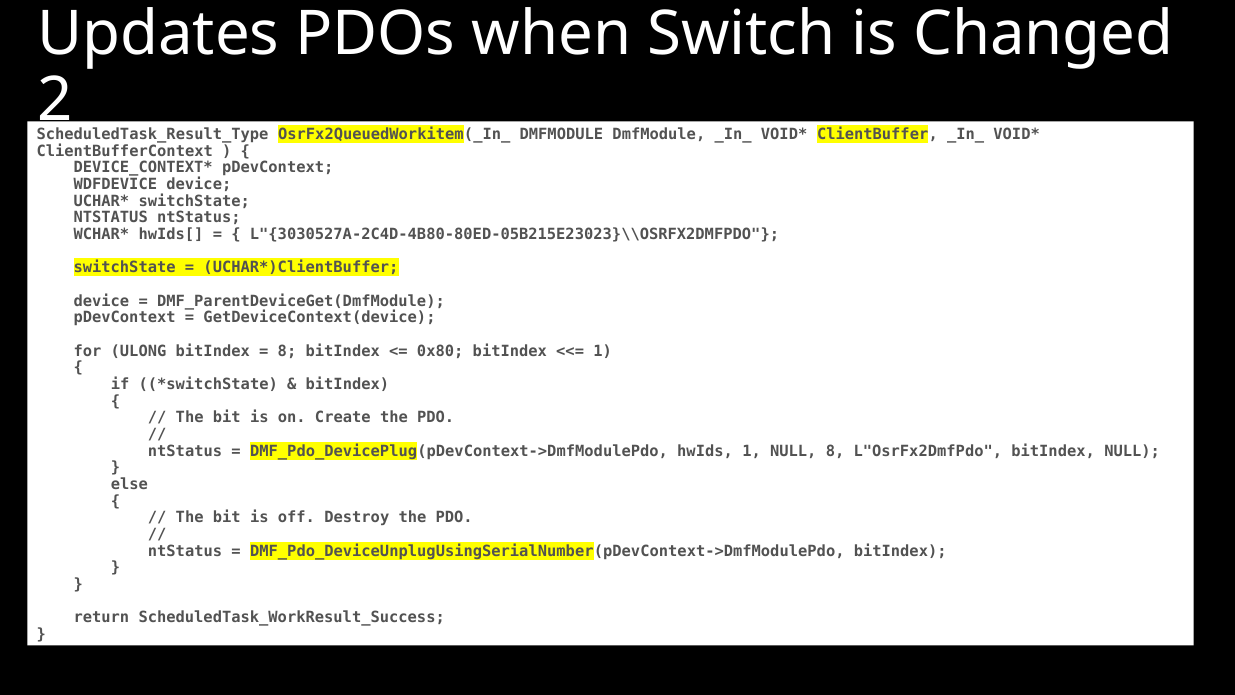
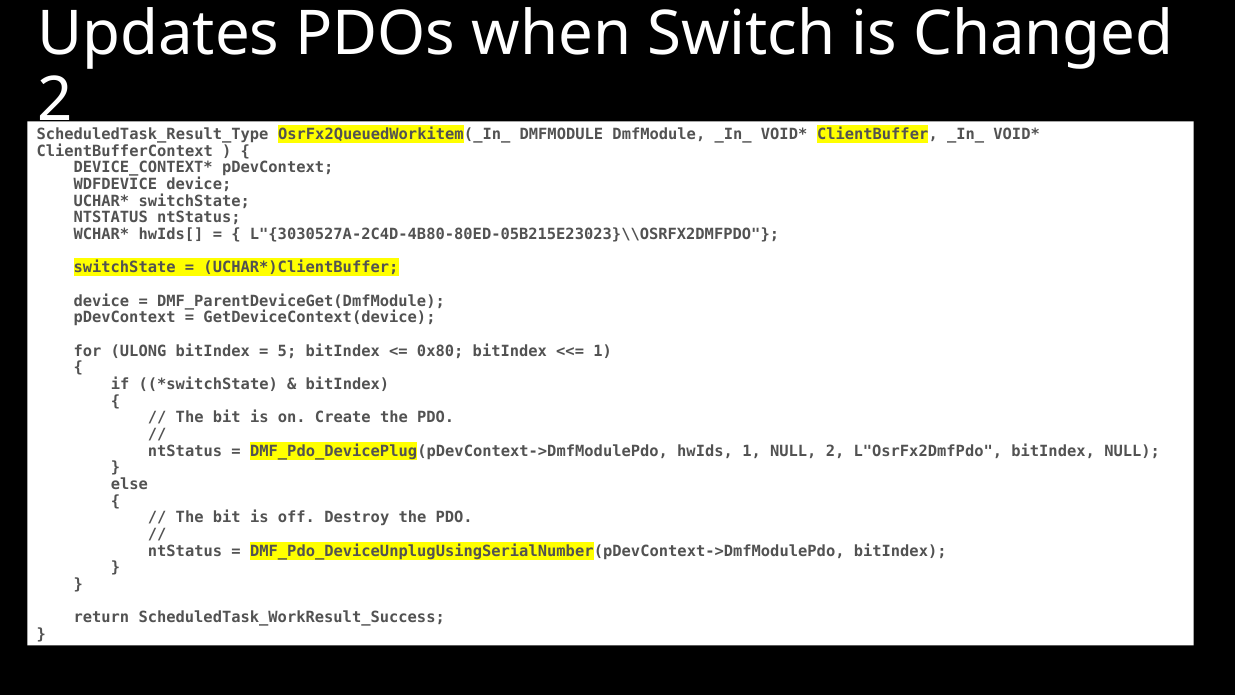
8 at (287, 351): 8 -> 5
NULL 8: 8 -> 2
